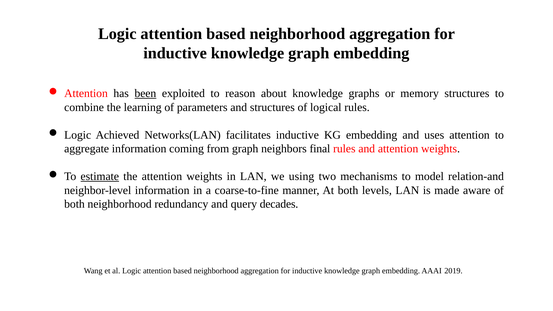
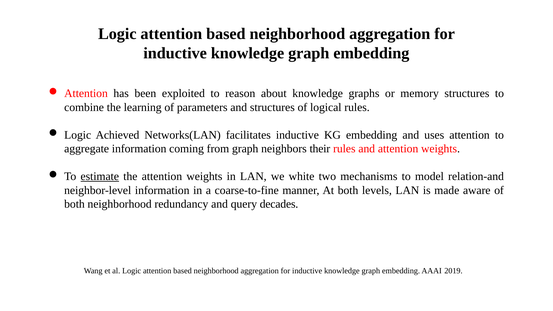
been underline: present -> none
final: final -> their
using: using -> white
